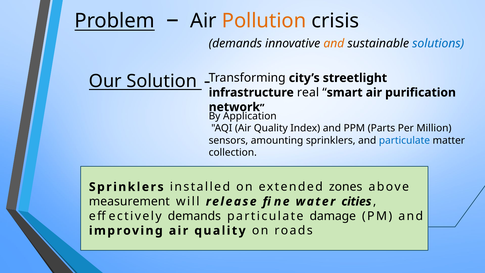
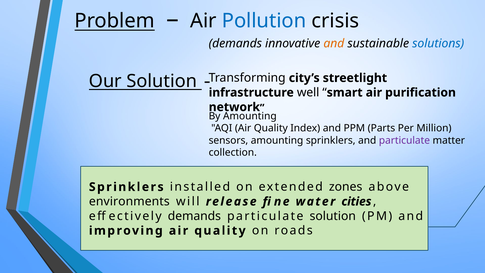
Pollution colour: orange -> blue
real: real -> well
Application at (250, 116): Application -> Amounting
particulate at (404, 140) colour: blue -> purple
measurement: measurement -> environments
particulate damage: damage -> solution
